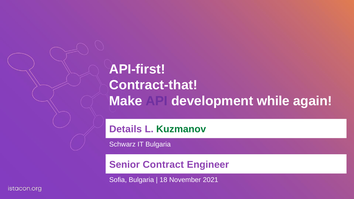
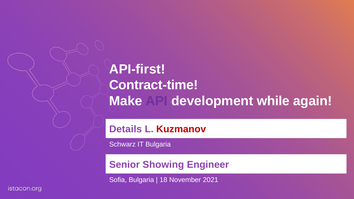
Contract-that: Contract-that -> Contract-time
Kuzmanov colour: green -> red
Contract: Contract -> Showing
